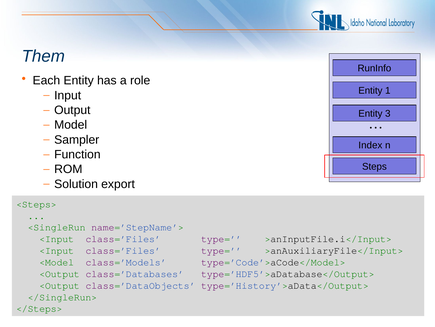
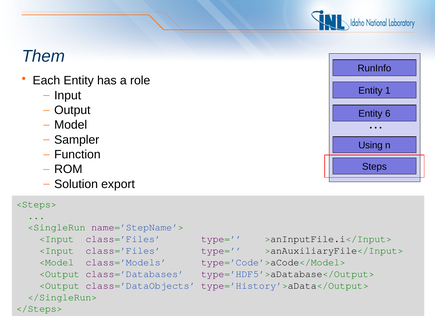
3: 3 -> 6
Index: Index -> Using
